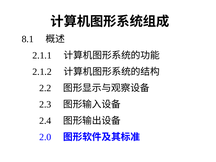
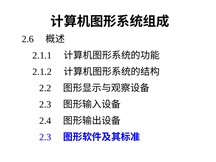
8.1: 8.1 -> 2.6
2.0 at (45, 137): 2.0 -> 2.3
